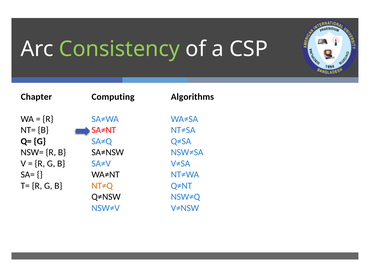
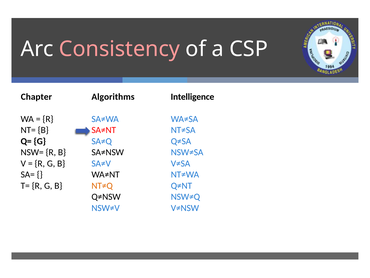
Consistency colour: light green -> pink
Computing: Computing -> Algorithms
Algorithms: Algorithms -> Intelligence
